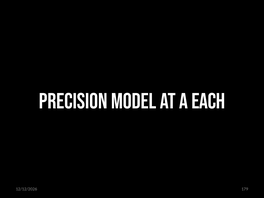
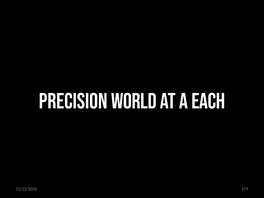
MODEL: MODEL -> WORLD
